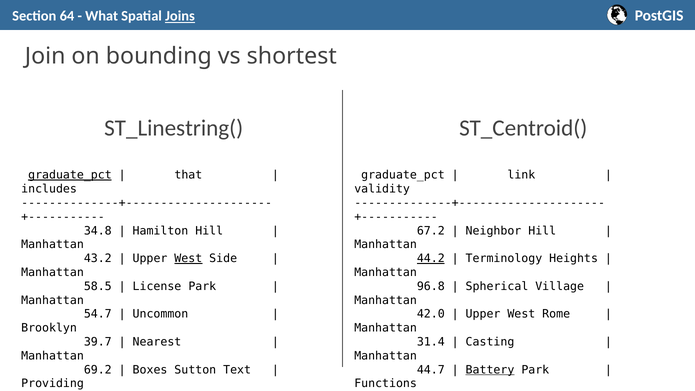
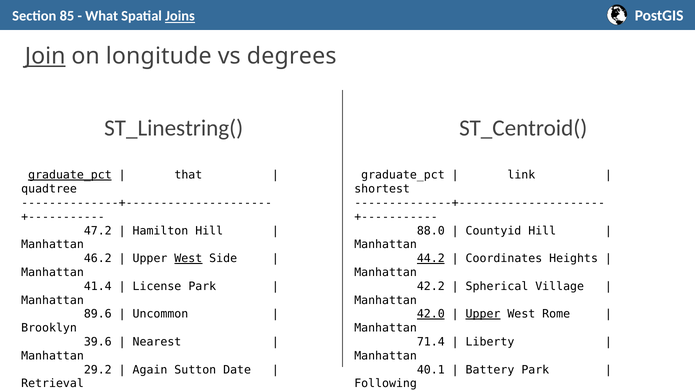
64: 64 -> 85
Join underline: none -> present
bounding: bounding -> longitude
shortest: shortest -> degrees
includes: includes -> quadtree
validity: validity -> shortest
34.8: 34.8 -> 47.2
67.2: 67.2 -> 88.0
Neighbor: Neighbor -> Countyid
43.2: 43.2 -> 46.2
Terminology: Terminology -> Coordinates
58.5: 58.5 -> 41.4
96.8: 96.8 -> 42.2
54.7: 54.7 -> 89.6
42.0 underline: none -> present
Upper at (483, 314) underline: none -> present
39.7: 39.7 -> 39.6
31.4: 31.4 -> 71.4
Casting: Casting -> Liberty
69.2: 69.2 -> 29.2
Boxes: Boxes -> Again
Text: Text -> Date
44.7: 44.7 -> 40.1
Battery underline: present -> none
Providing: Providing -> Retrieval
Functions: Functions -> Following
